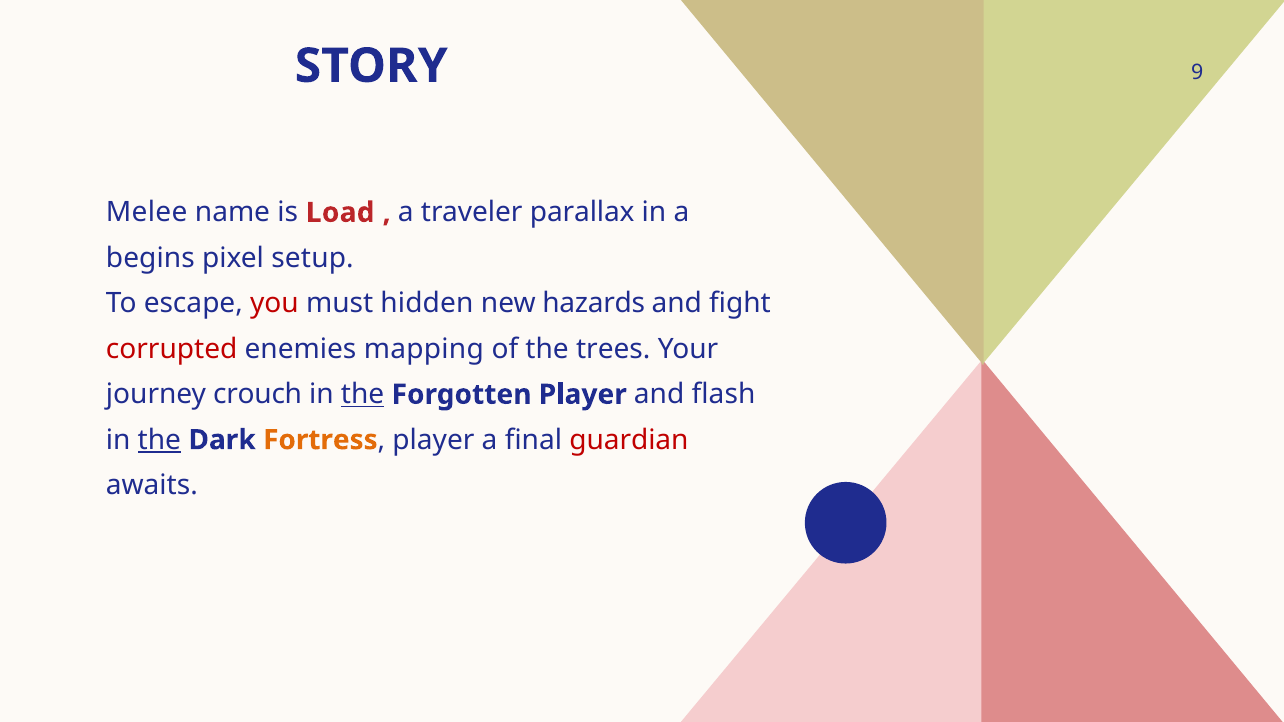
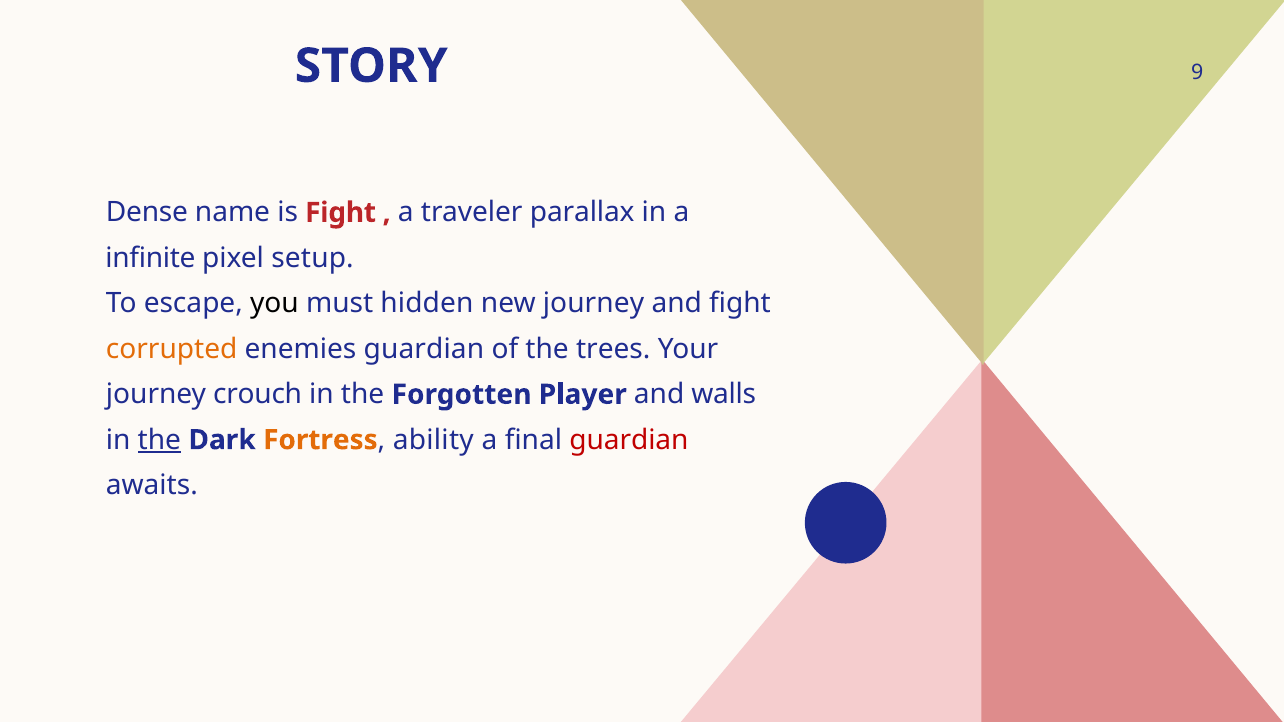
Melee: Melee -> Dense
is Load: Load -> Fight
begins: begins -> infinite
you colour: red -> black
new hazards: hazards -> journey
corrupted colour: red -> orange
enemies mapping: mapping -> guardian
the at (363, 395) underline: present -> none
flash: flash -> walls
player at (433, 440): player -> ability
